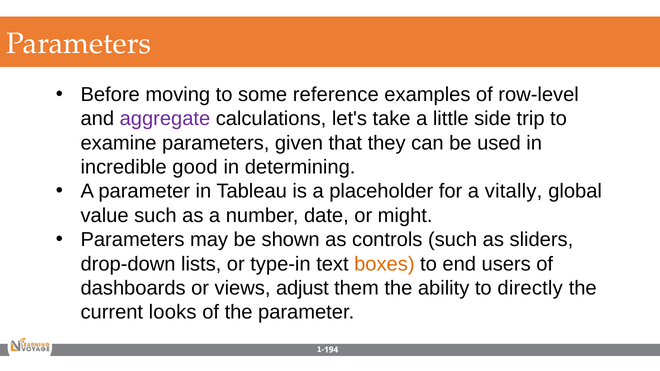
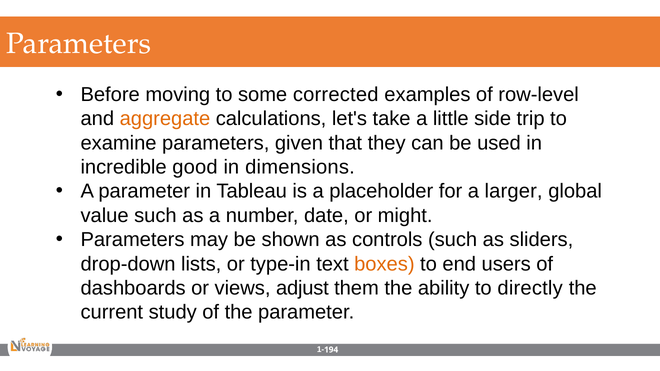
reference: reference -> corrected
aggregate colour: purple -> orange
determining: determining -> dimensions
vitally: vitally -> larger
looks: looks -> study
